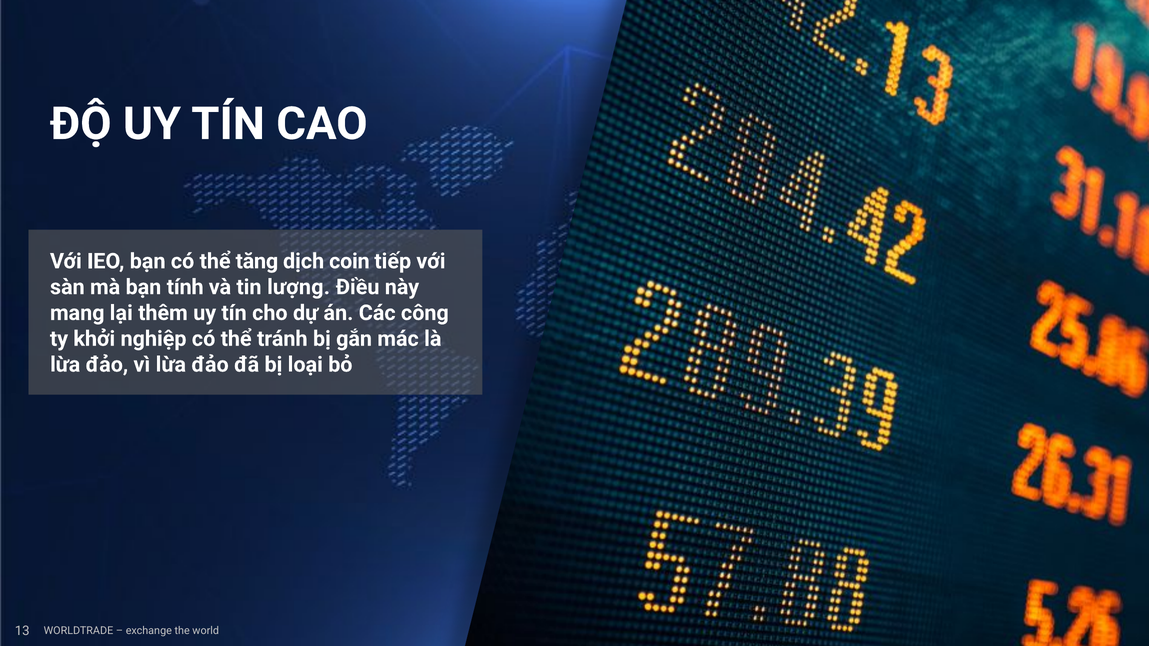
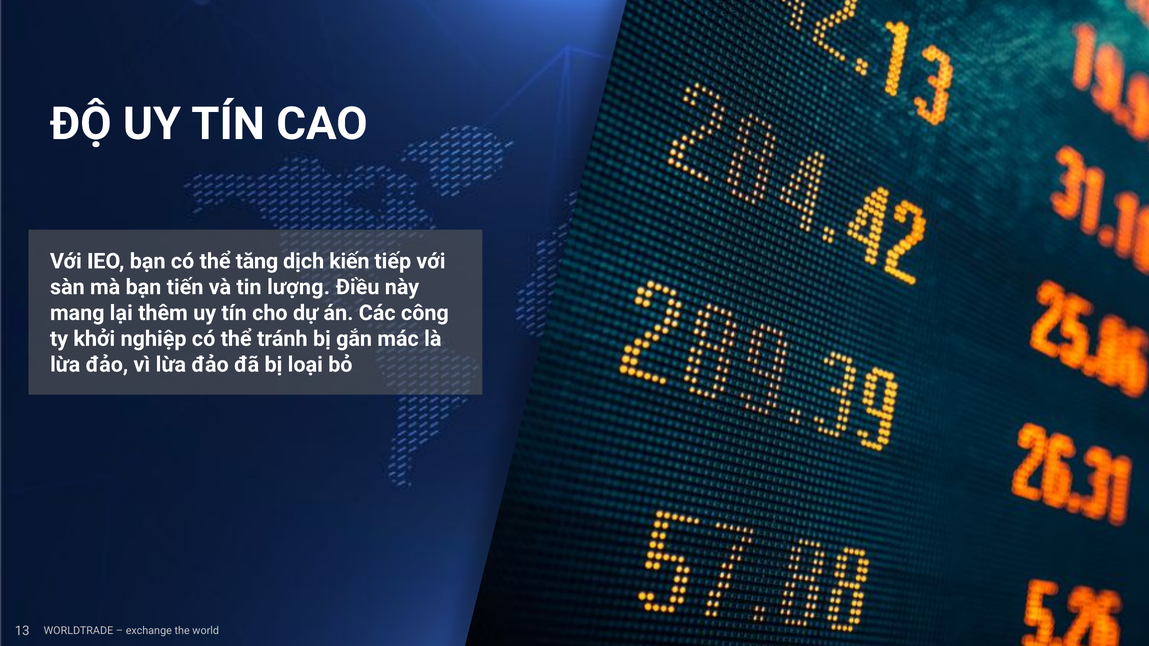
coin: coin -> kiến
tính: tính -> tiến
